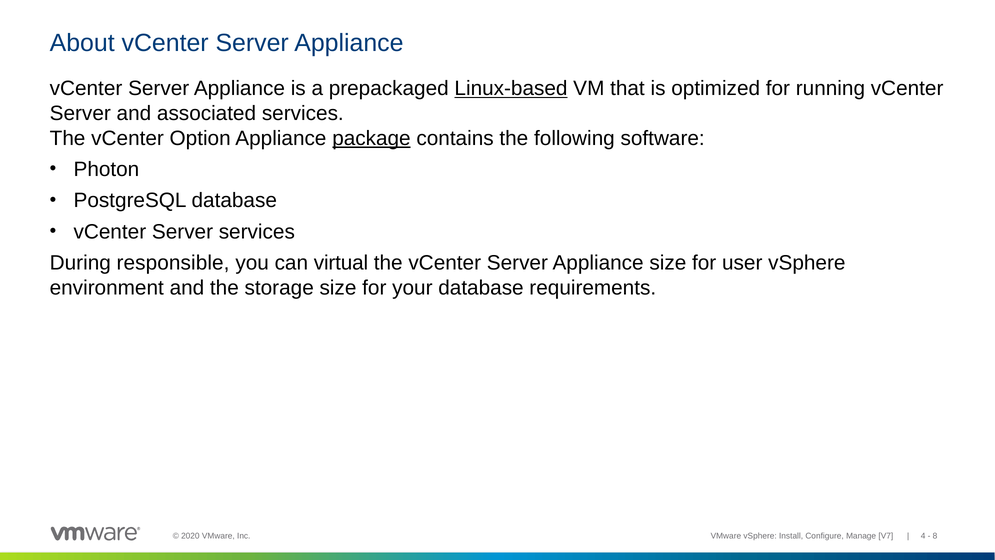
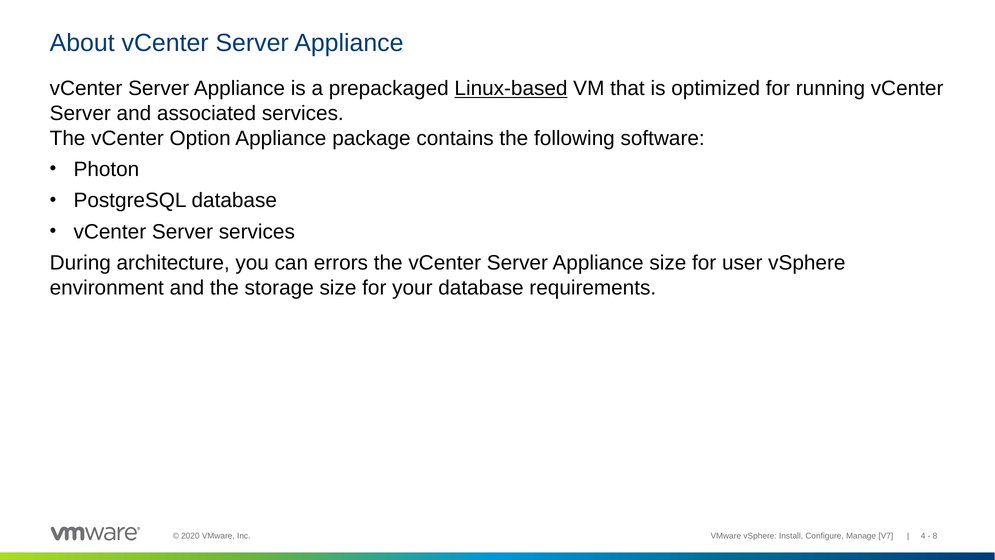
package underline: present -> none
responsible: responsible -> architecture
virtual: virtual -> errors
